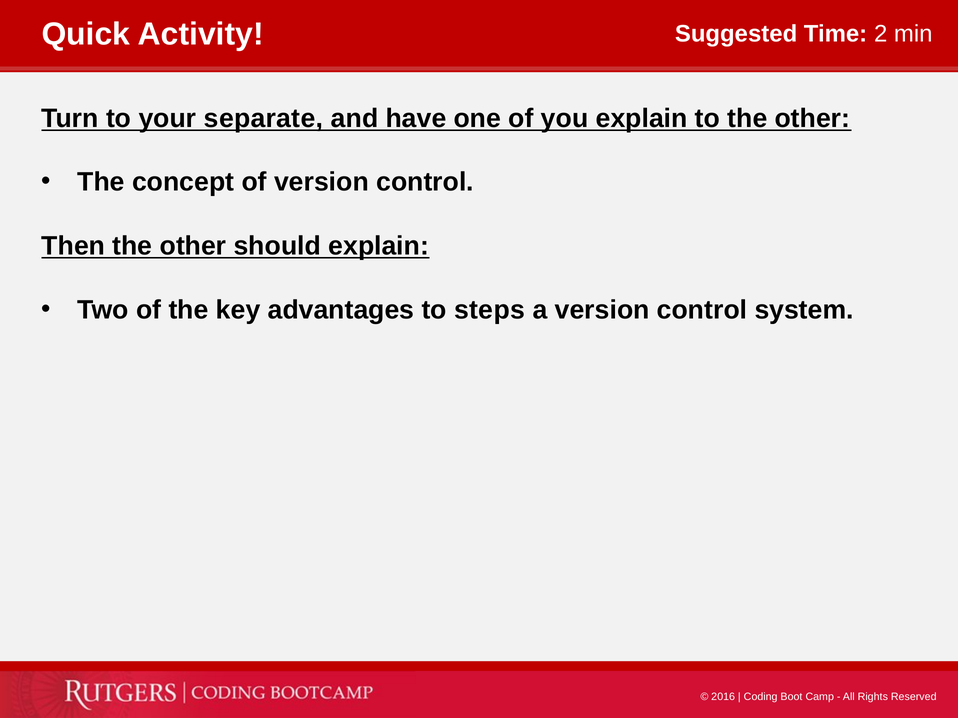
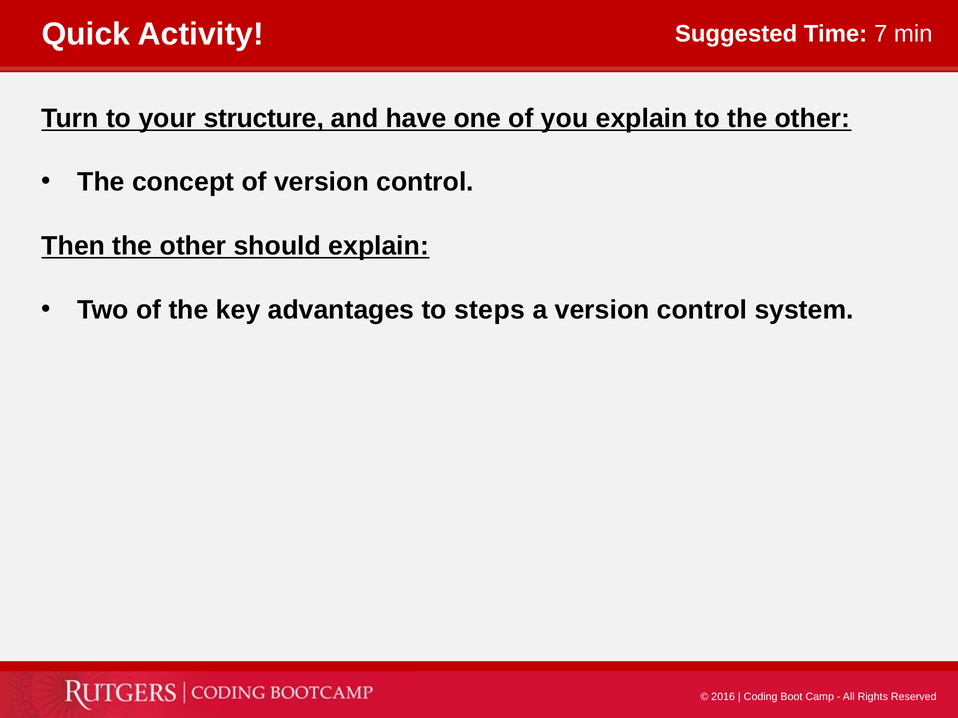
2: 2 -> 7
separate: separate -> structure
